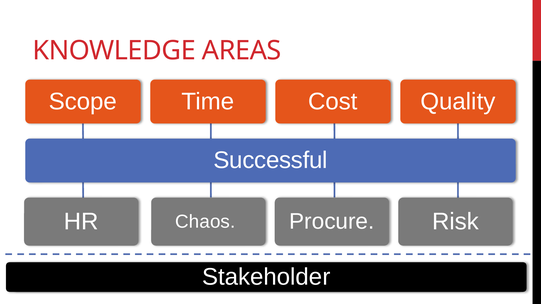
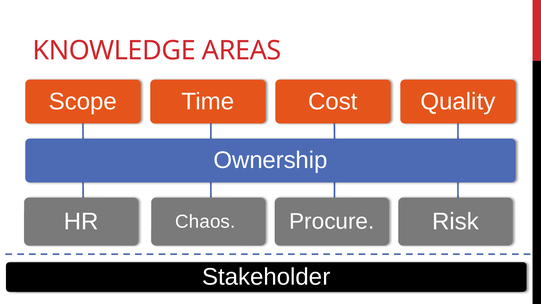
Successful: Successful -> Ownership
